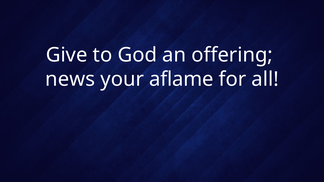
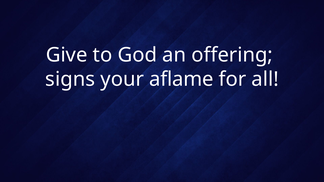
news: news -> signs
